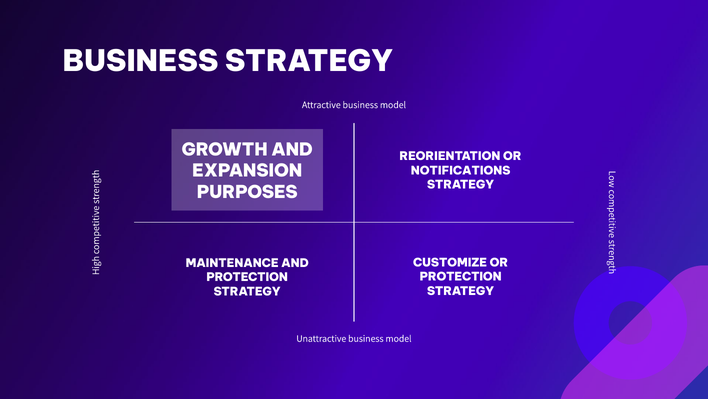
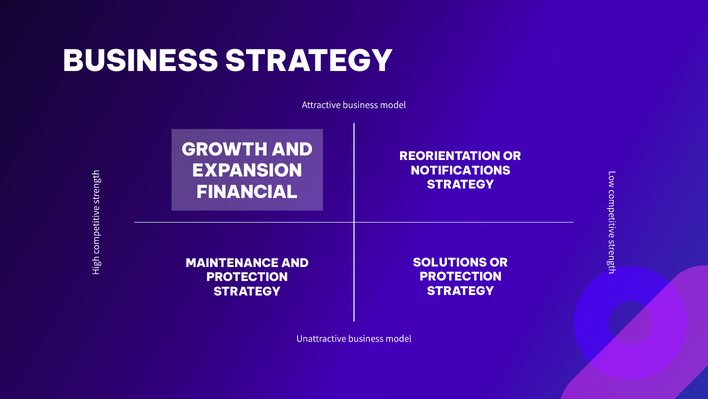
PURPOSES: PURPOSES -> FINANCIAL
CUSTOMIZE: CUSTOMIZE -> SOLUTIONS
